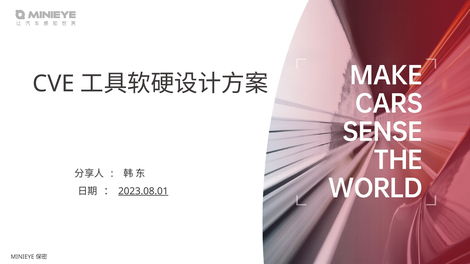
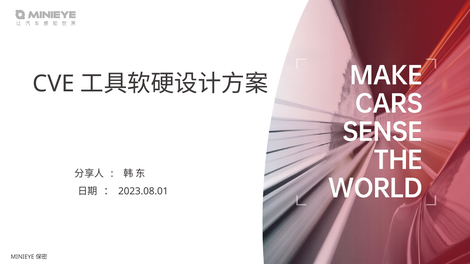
2023.08.01 underline: present -> none
